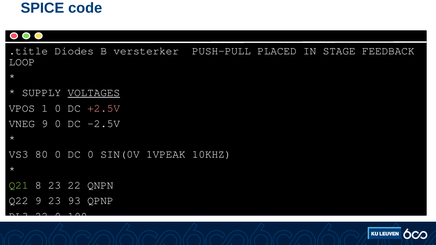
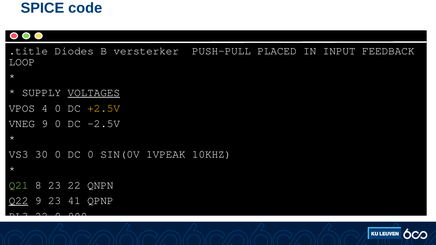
STAGE: STAGE -> INPUT
1: 1 -> 4
+2.5V colour: pink -> yellow
80: 80 -> 30
Q22 underline: none -> present
93: 93 -> 41
190: 190 -> 900
